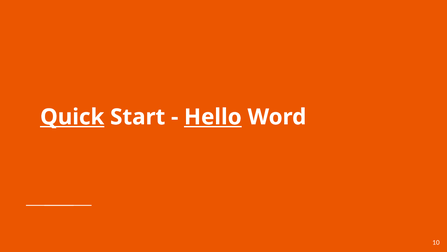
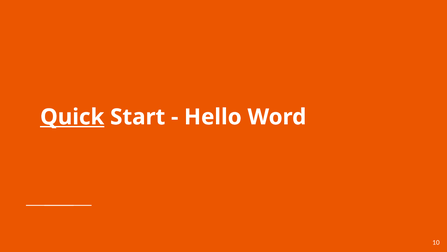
Hello underline: present -> none
